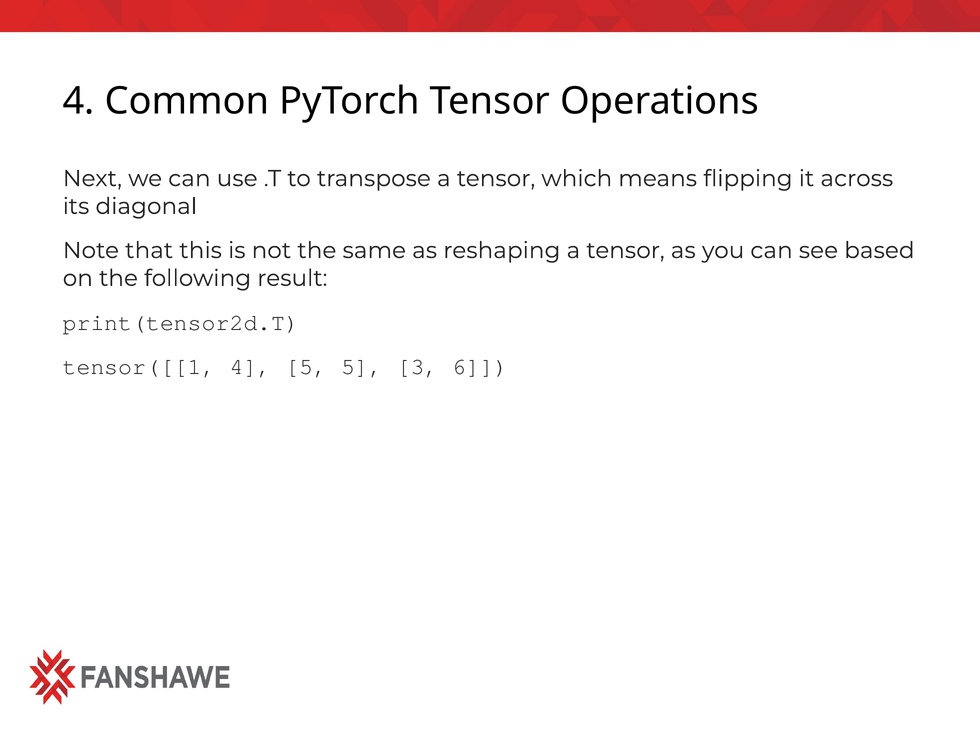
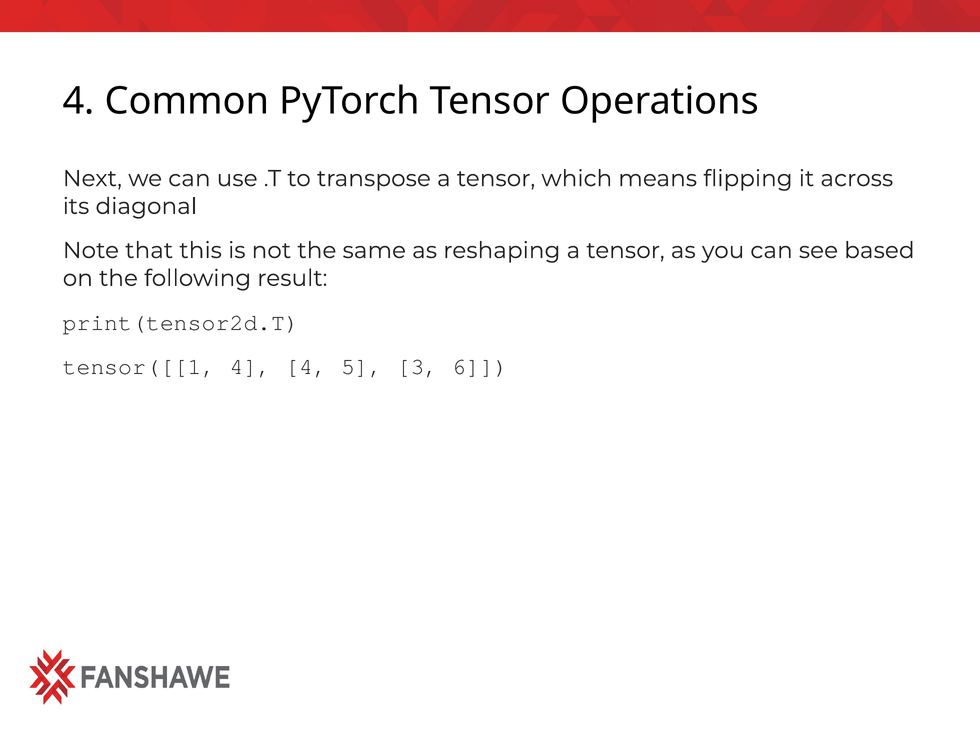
4 5: 5 -> 4
